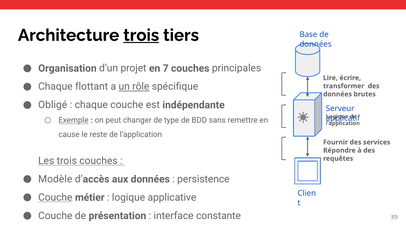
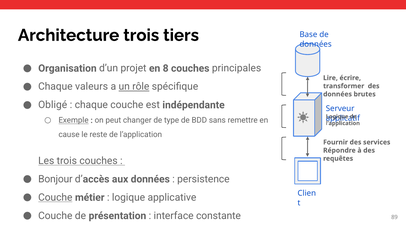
trois at (141, 35) underline: present -> none
7: 7 -> 8
flottant: flottant -> valeurs
Modèle: Modèle -> Bonjour
